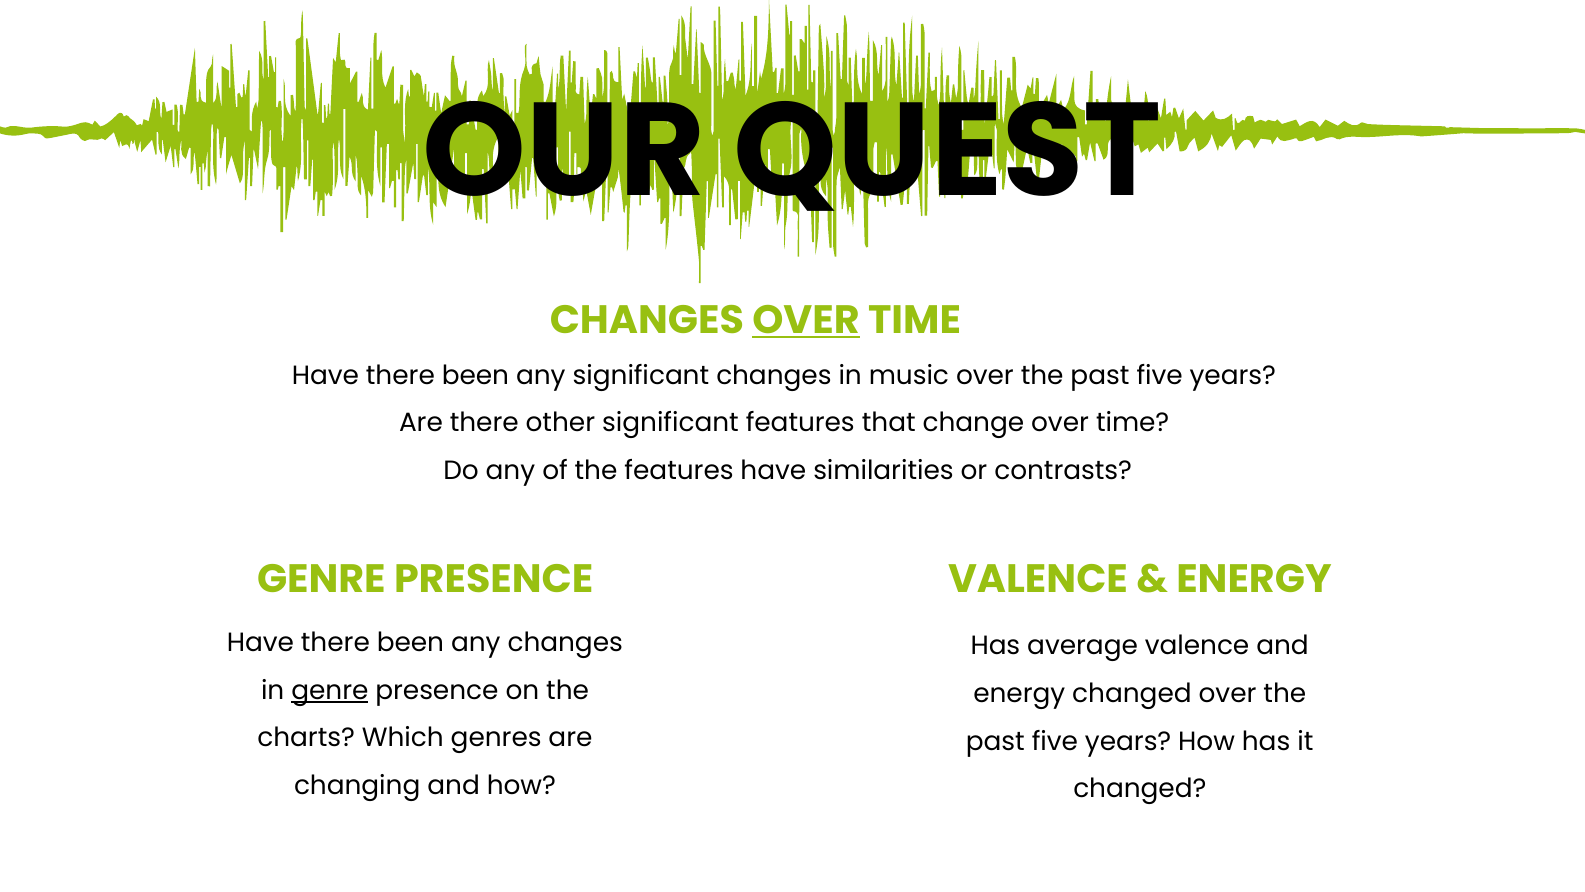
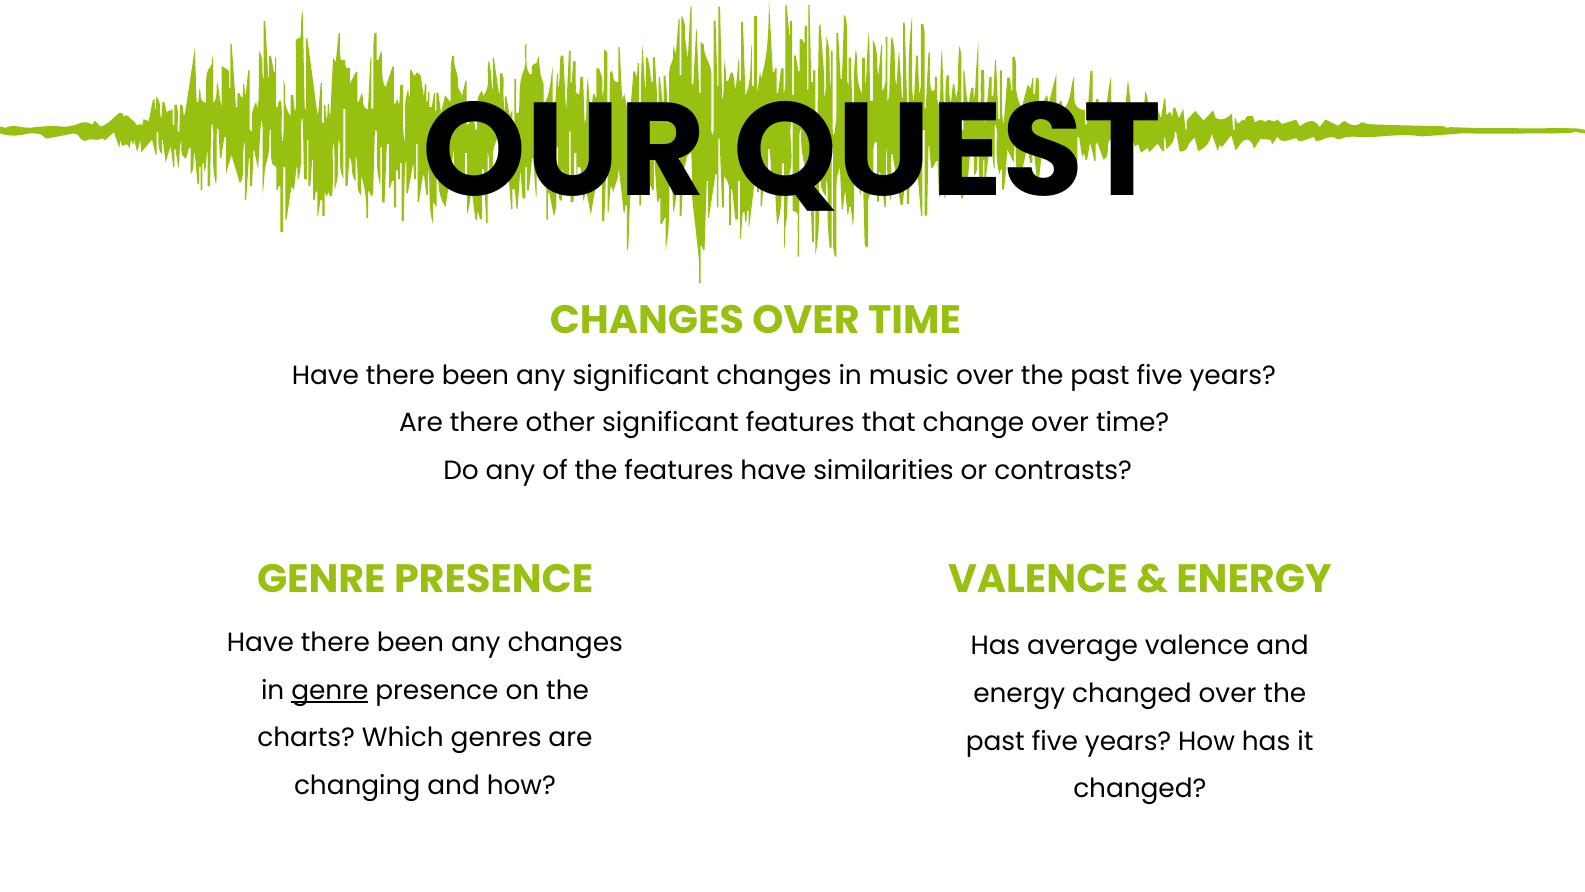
OVER at (806, 320) underline: present -> none
